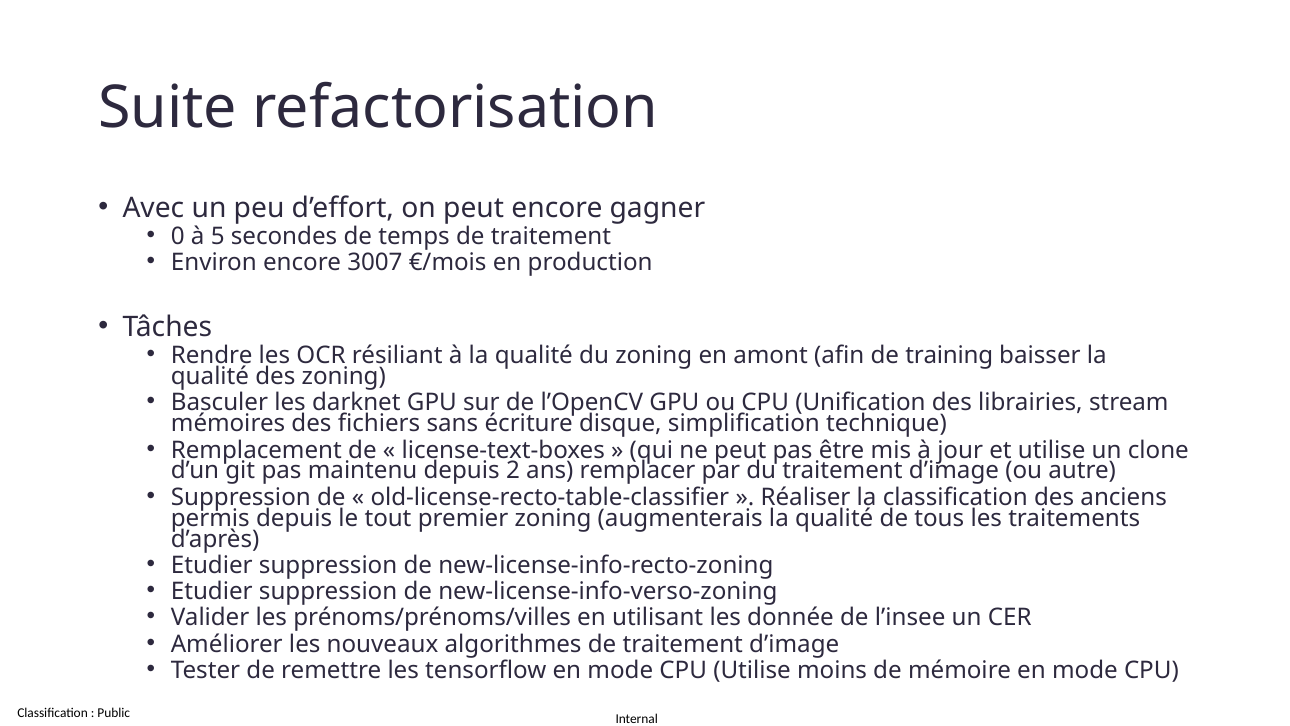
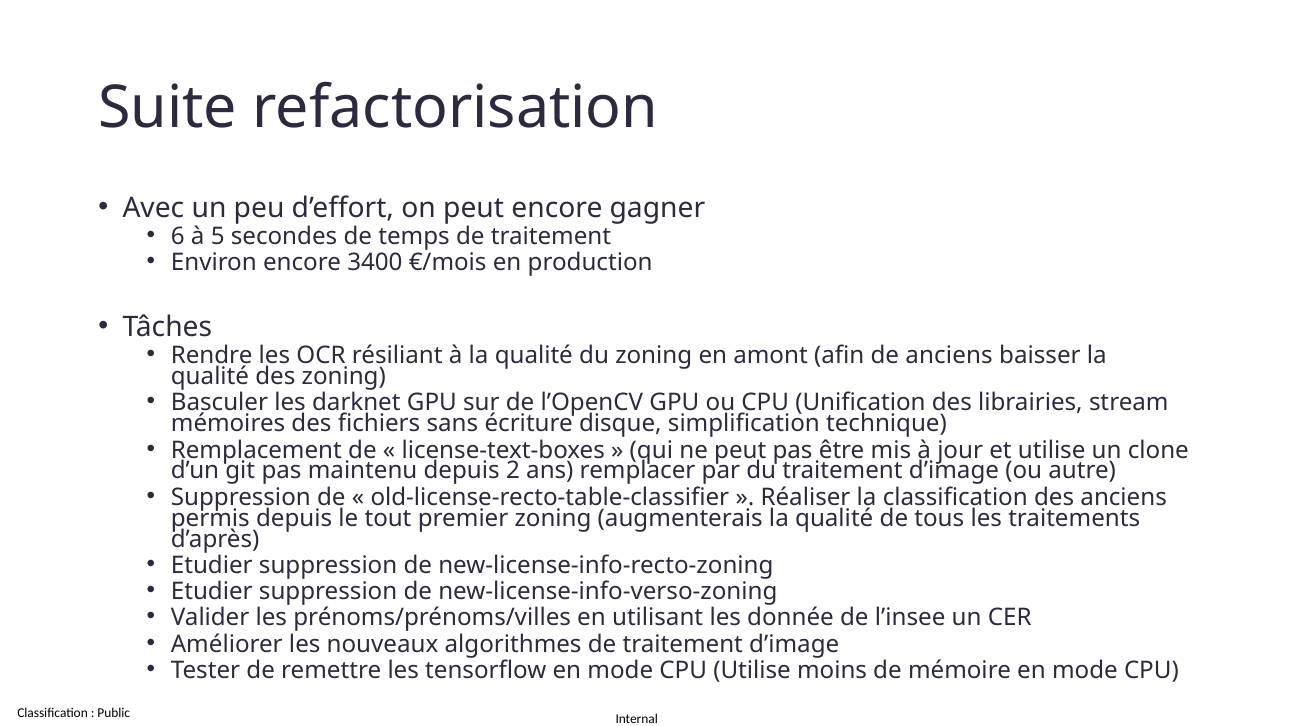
0: 0 -> 6
3007: 3007 -> 3400
de training: training -> anciens
